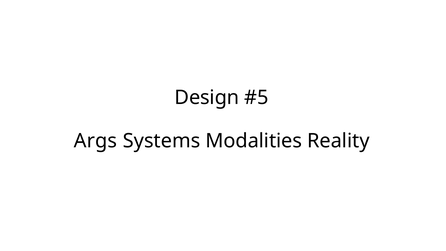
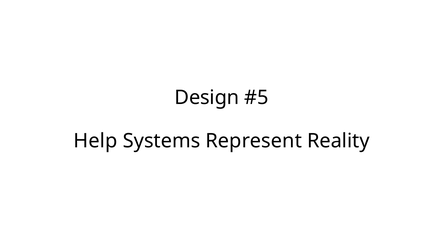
Args: Args -> Help
Modalities: Modalities -> Represent
